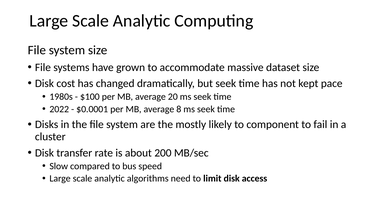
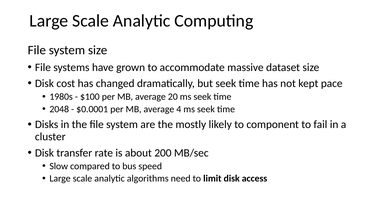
2022: 2022 -> 2048
8: 8 -> 4
